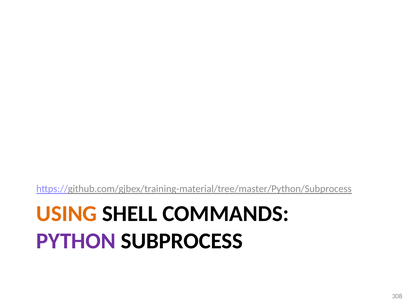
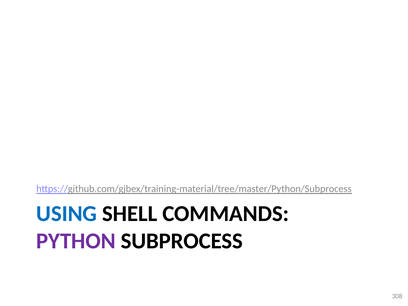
USING colour: orange -> blue
